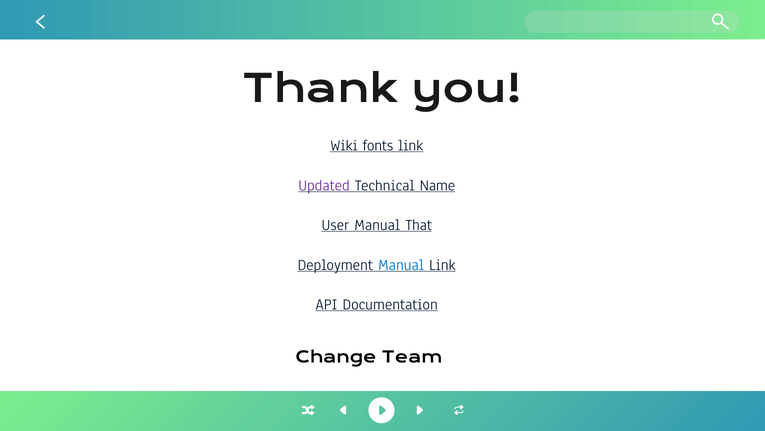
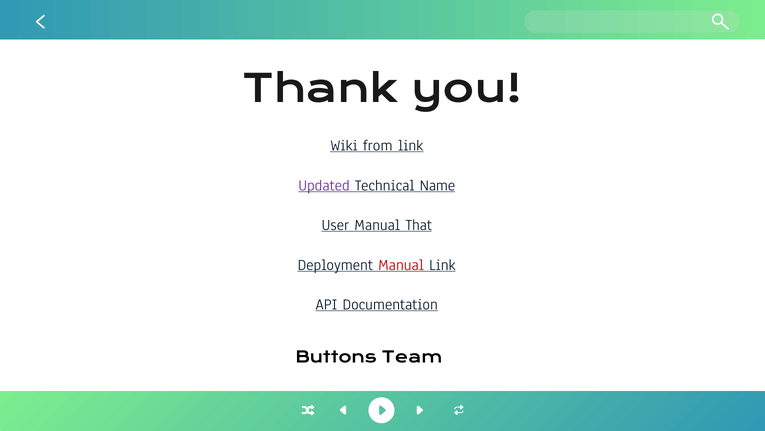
fonts: fonts -> from
Manual at (401, 264) colour: blue -> red
Change: Change -> Buttons
